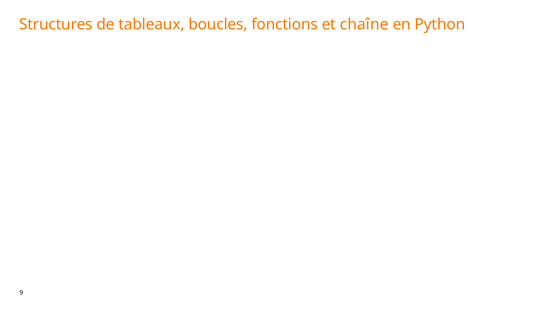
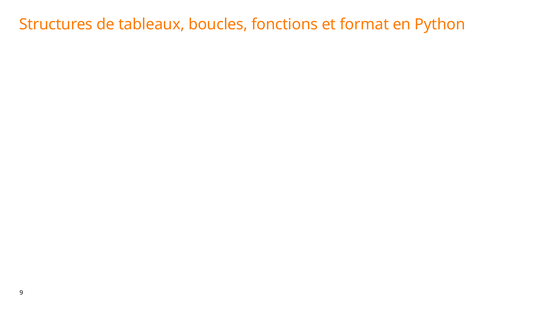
chaîne: chaîne -> format
